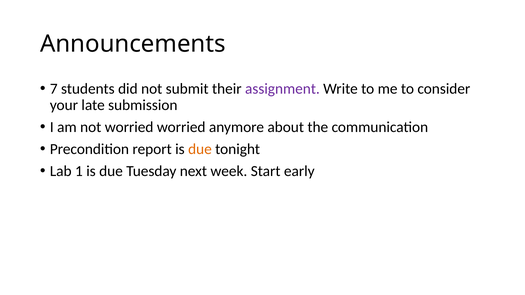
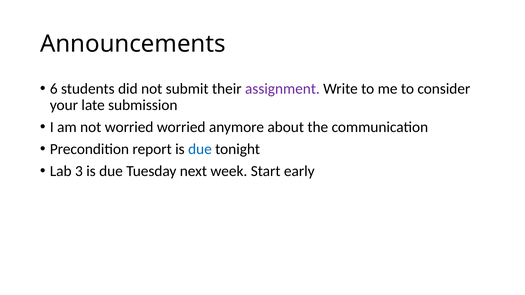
7: 7 -> 6
due at (200, 149) colour: orange -> blue
1: 1 -> 3
